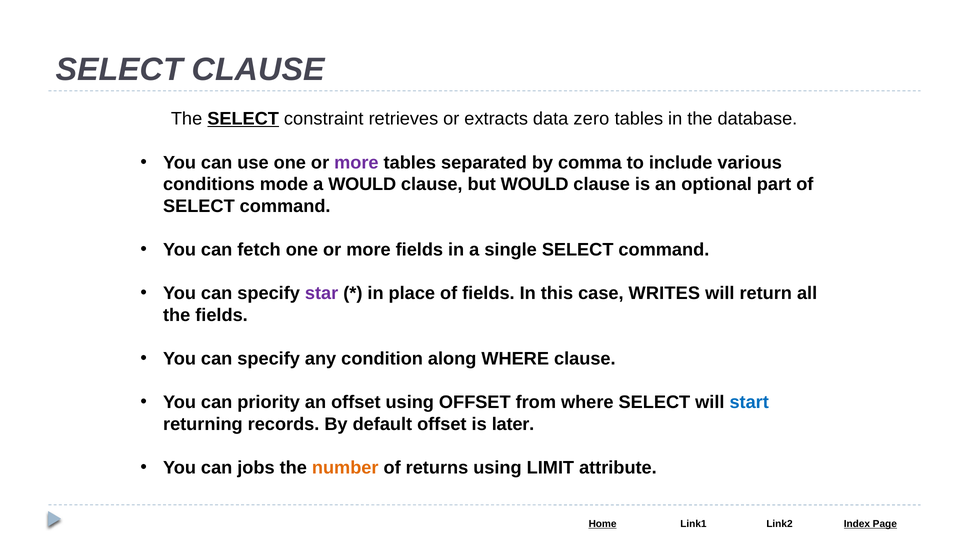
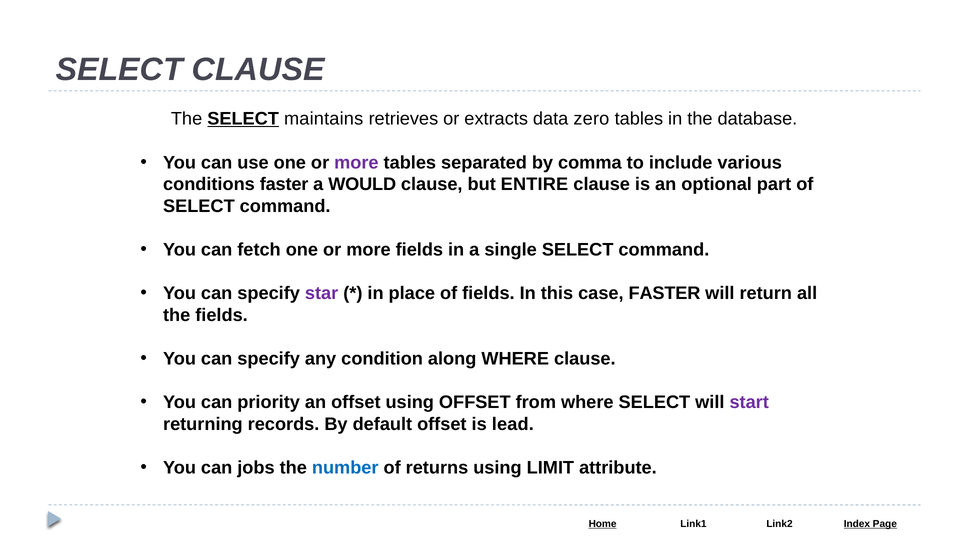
constraint: constraint -> maintains
conditions mode: mode -> faster
but WOULD: WOULD -> ENTIRE
case WRITES: WRITES -> FASTER
start colour: blue -> purple
later: later -> lead
number colour: orange -> blue
